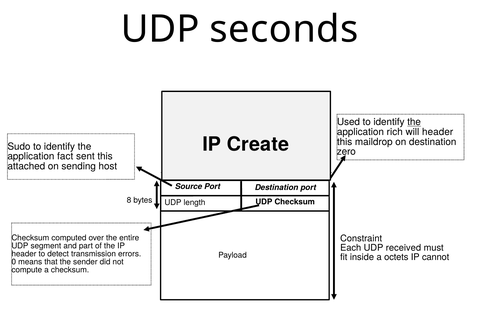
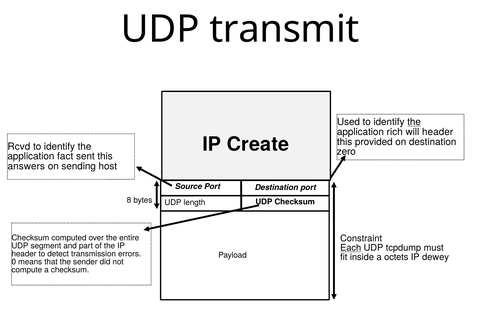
seconds: seconds -> transmit
maildrop: maildrop -> provided
Sudo: Sudo -> Rcvd
attached: attached -> answers
Each underline: none -> present
received: received -> tcpdump
cannot: cannot -> dewey
